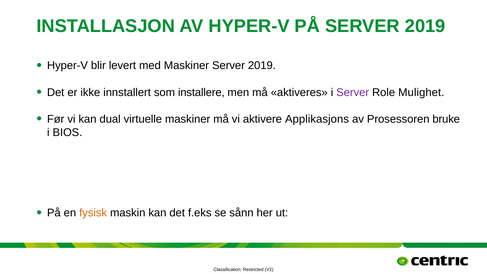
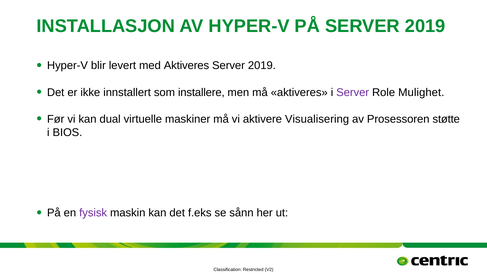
med Maskiner: Maskiner -> Aktiveres
Applikasjons: Applikasjons -> Visualisering
bruke: bruke -> støtte
fysisk colour: orange -> purple
